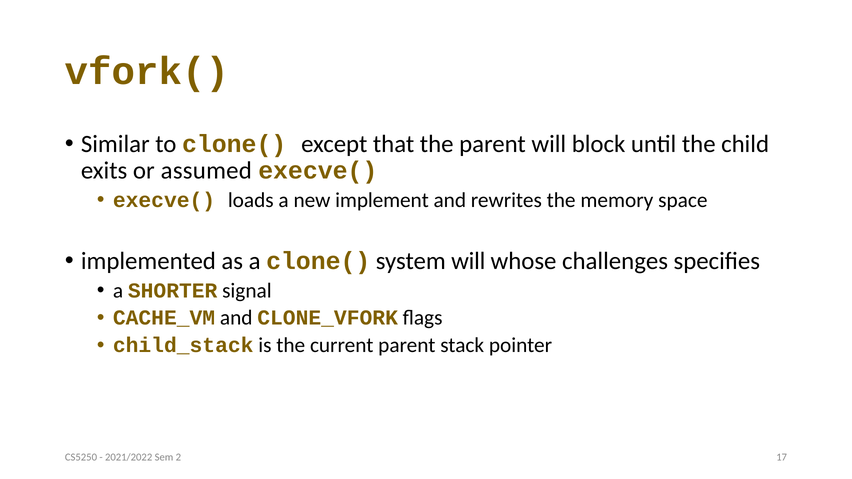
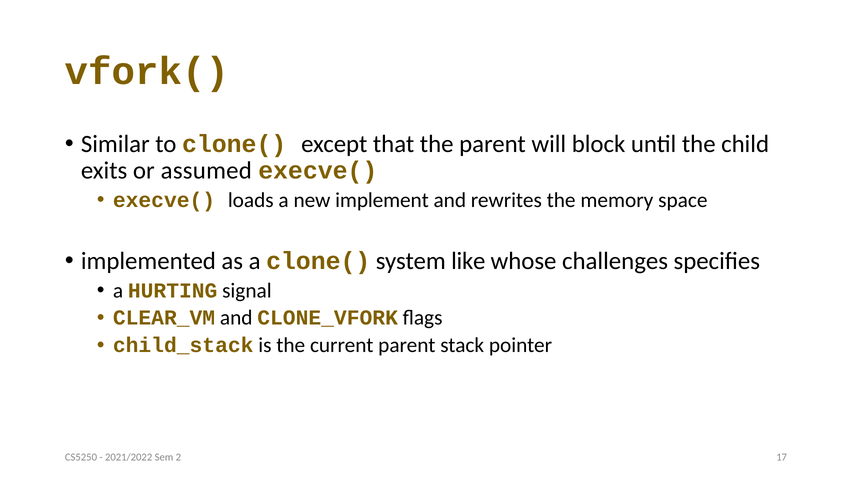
system will: will -> like
SHORTER: SHORTER -> HURTING
CACHE_VM: CACHE_VM -> CLEAR_VM
